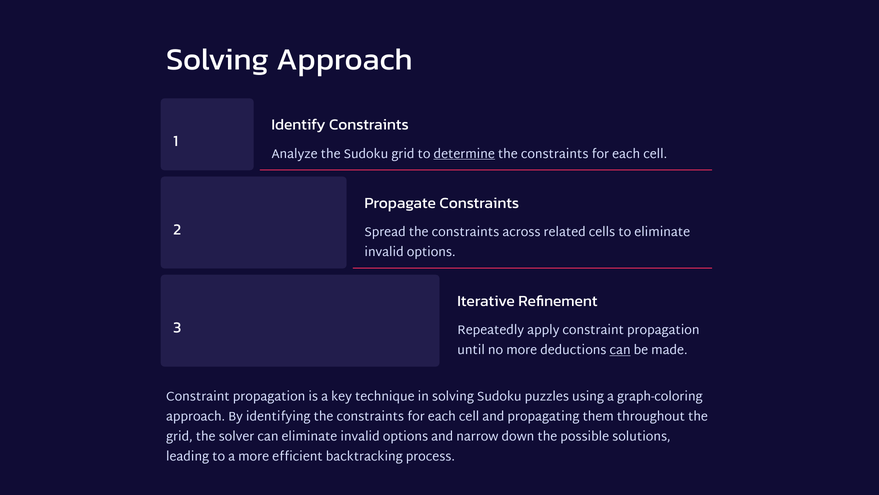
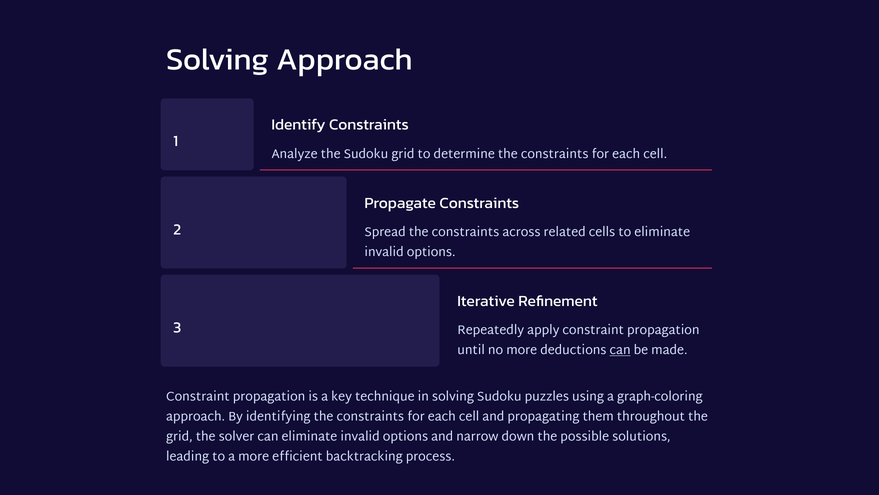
determine underline: present -> none
